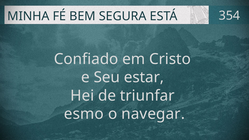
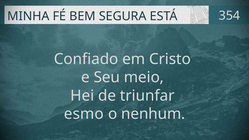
estar: estar -> meio
navegar: navegar -> nenhum
